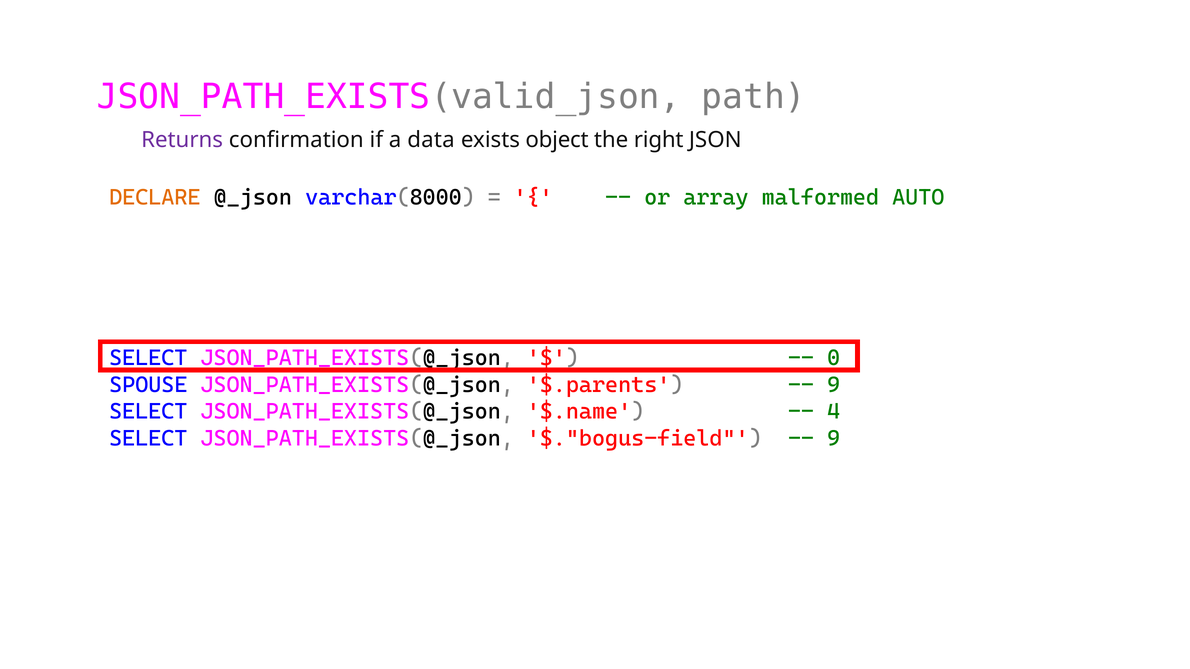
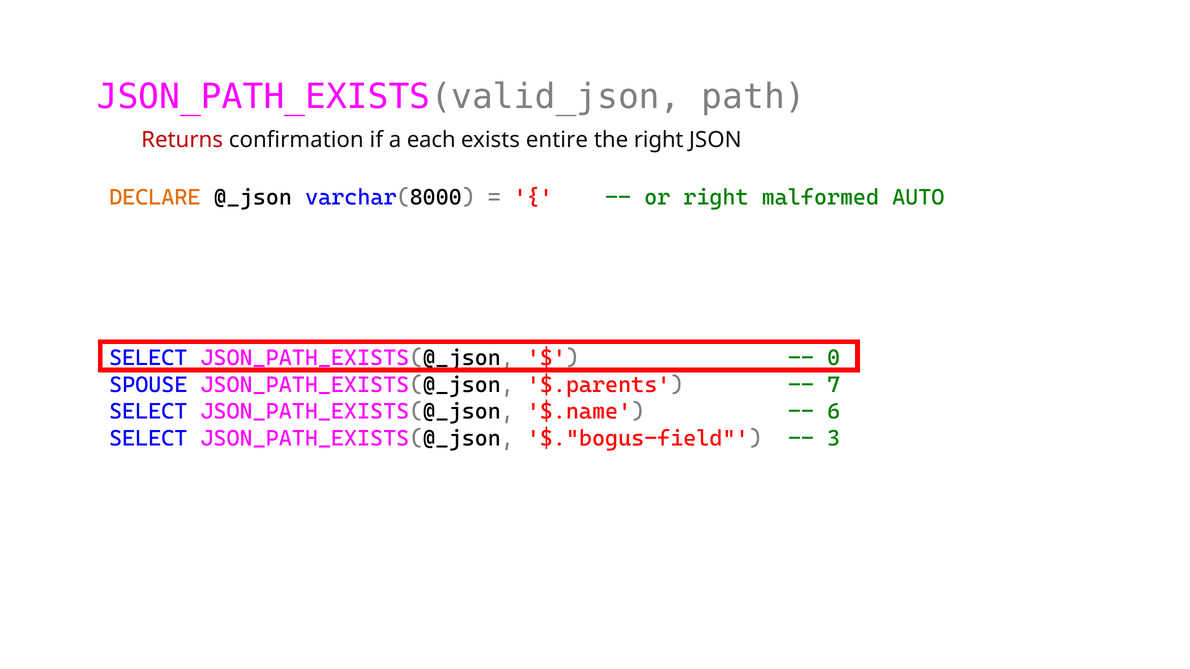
Returns colour: purple -> red
data: data -> each
object: object -> entire
or array: array -> right
9 at (834, 385): 9 -> 7
4: 4 -> 6
9 at (834, 438): 9 -> 3
